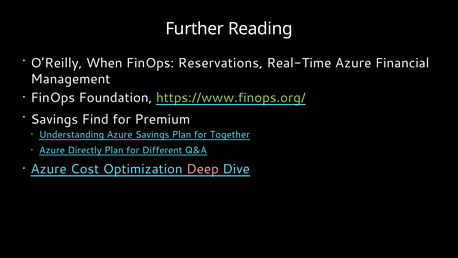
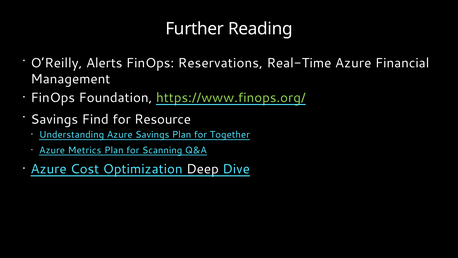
When: When -> Alerts
Premium: Premium -> Resource
Directly: Directly -> Metrics
Different: Different -> Scanning
Deep colour: pink -> white
